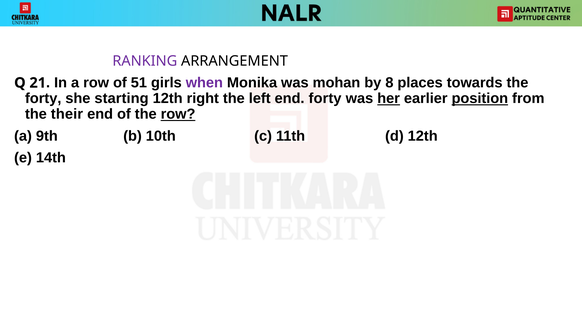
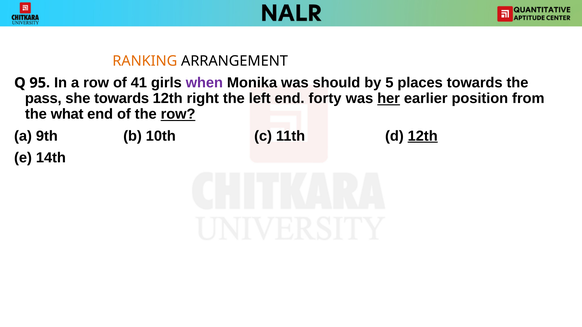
RANKING colour: purple -> orange
21: 21 -> 95
51: 51 -> 41
mohan: mohan -> should
8: 8 -> 5
forty at (43, 99): forty -> pass
she starting: starting -> towards
position underline: present -> none
their: their -> what
12th at (423, 136) underline: none -> present
